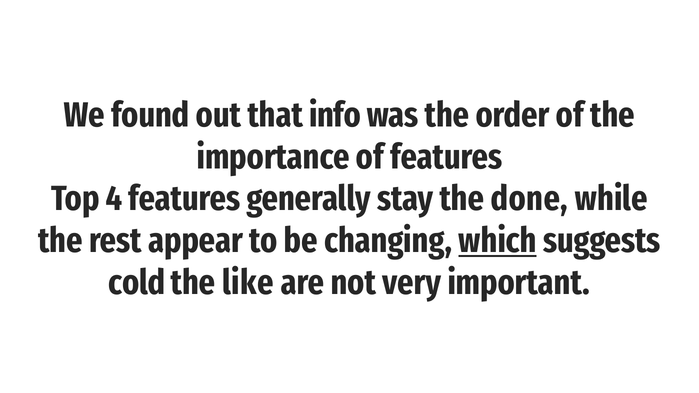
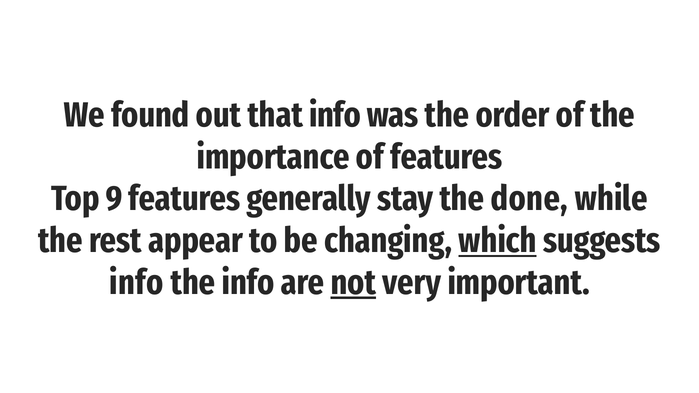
4: 4 -> 9
cold at (137, 283): cold -> info
the like: like -> info
not underline: none -> present
